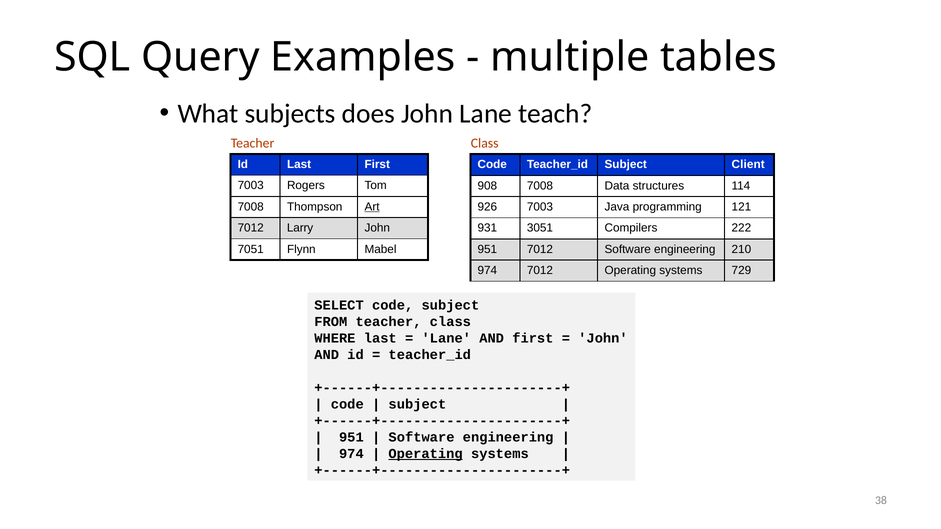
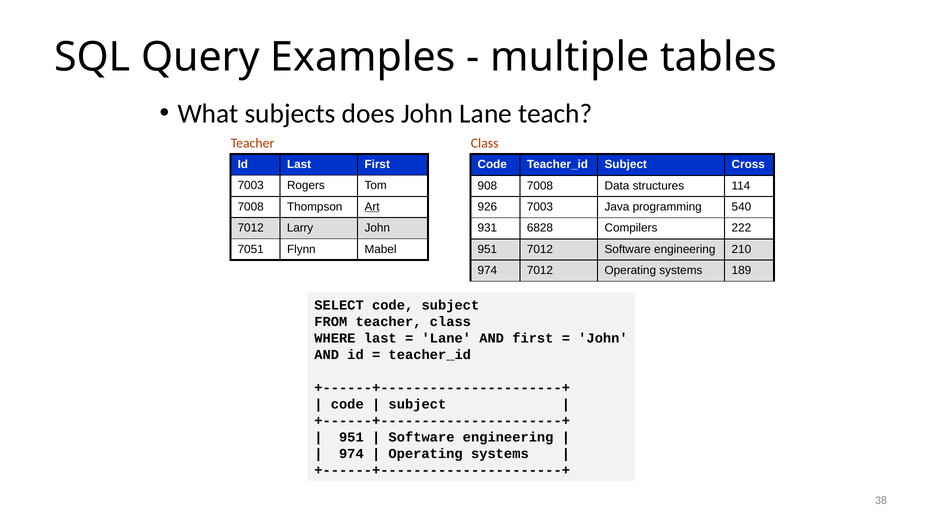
Client: Client -> Cross
121: 121 -> 540
3051: 3051 -> 6828
729: 729 -> 189
Operating at (426, 454) underline: present -> none
